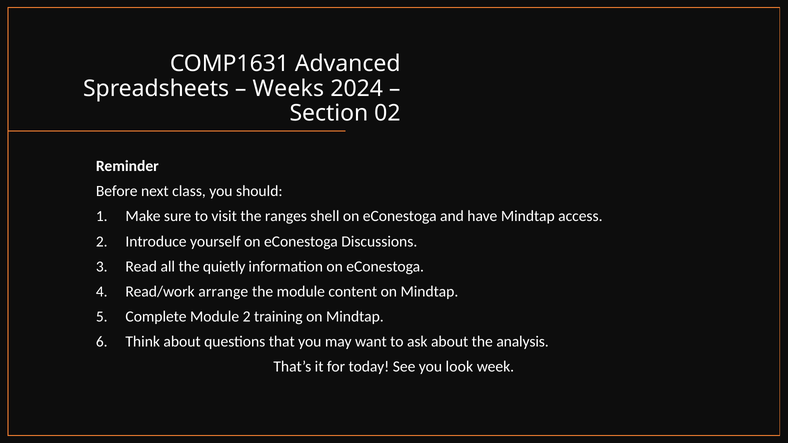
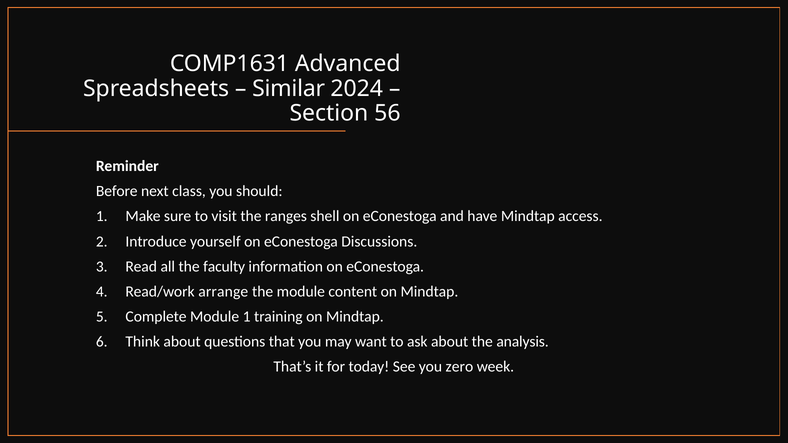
Weeks: Weeks -> Similar
02: 02 -> 56
quietly: quietly -> faculty
Module 2: 2 -> 1
look: look -> zero
